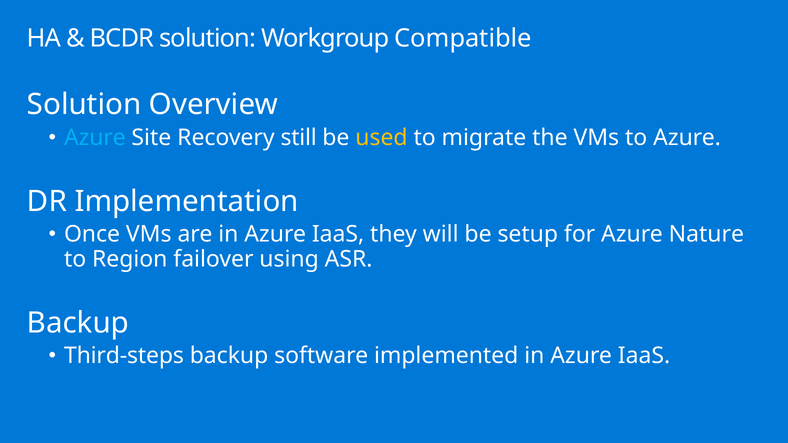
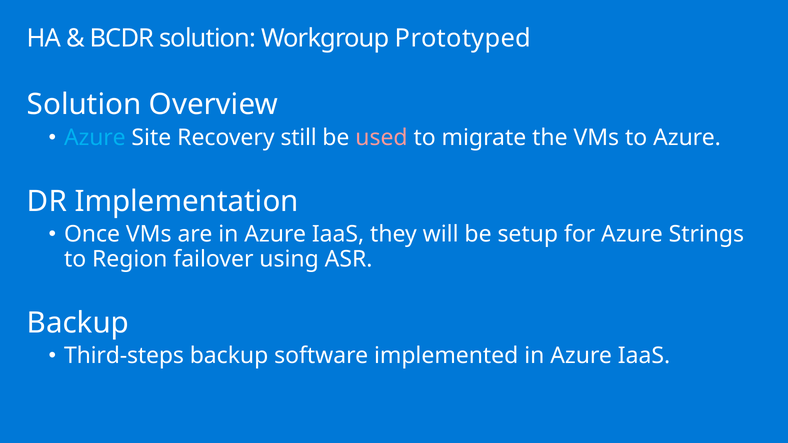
Compatible: Compatible -> Prototyped
used colour: yellow -> pink
Nature: Nature -> Strings
